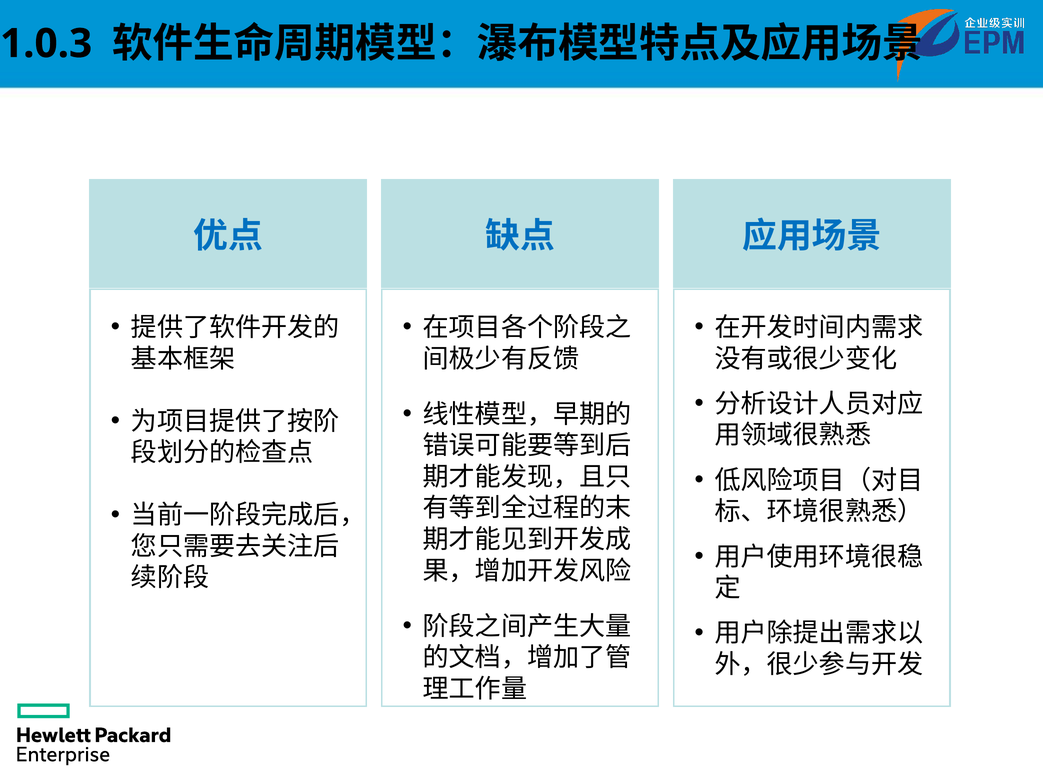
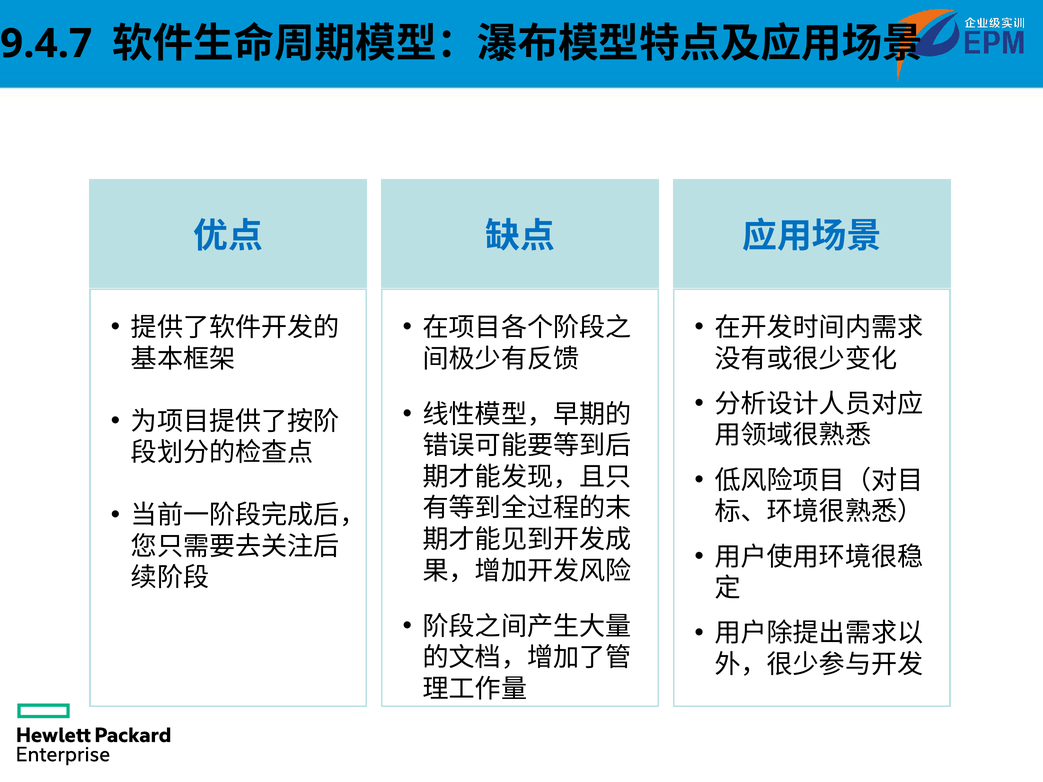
1.0.3: 1.0.3 -> 9.4.7
